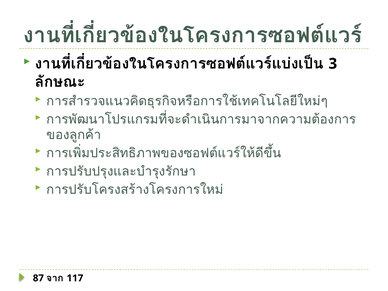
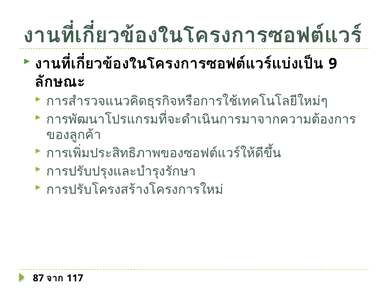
3: 3 -> 9
